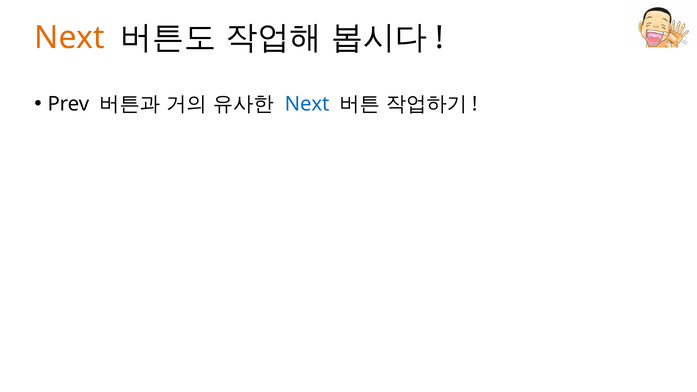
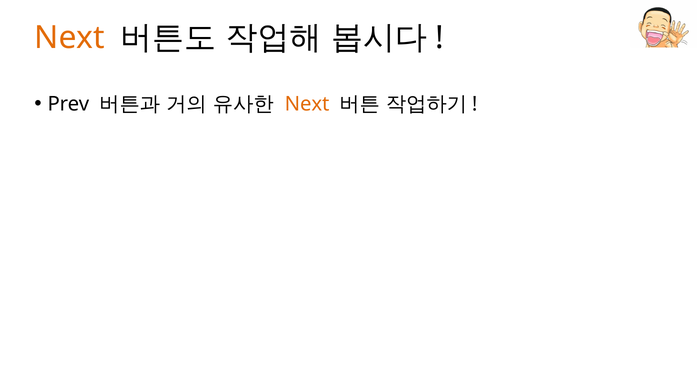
Next at (307, 104) colour: blue -> orange
